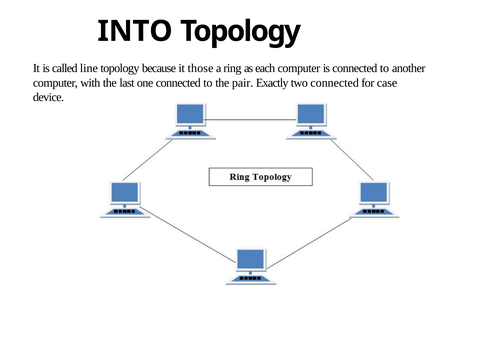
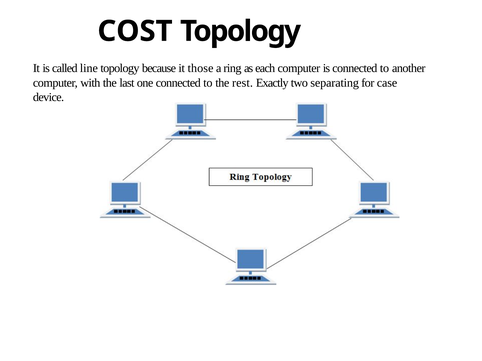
INTO: INTO -> COST
pair: pair -> rest
two connected: connected -> separating
